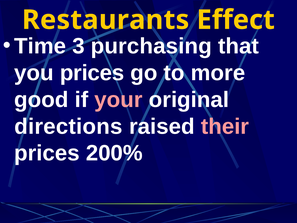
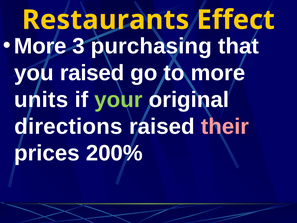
Time at (40, 46): Time -> More
you prices: prices -> raised
good: good -> units
your colour: pink -> light green
